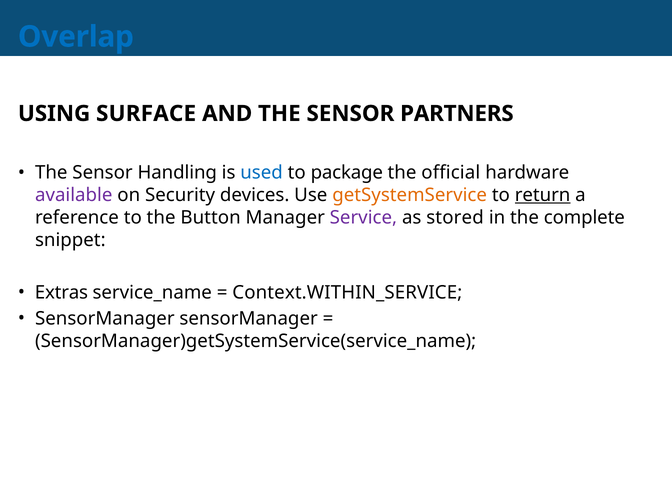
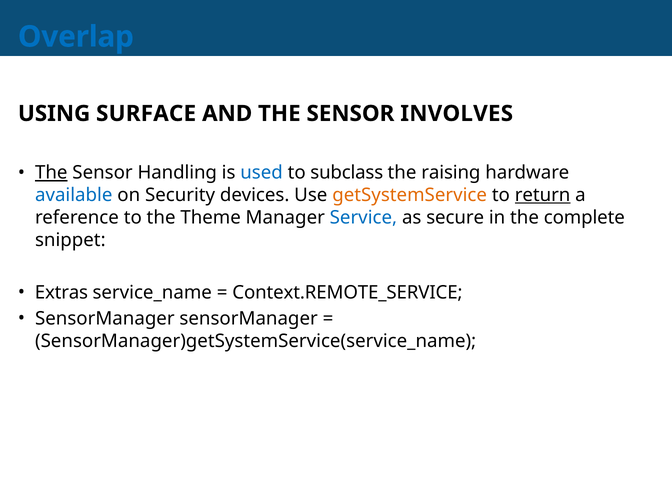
PARTNERS: PARTNERS -> INVOLVES
The at (51, 173) underline: none -> present
package: package -> subclass
official: official -> raising
available colour: purple -> blue
Button: Button -> Theme
Service colour: purple -> blue
stored: stored -> secure
Context.WITHIN_SERVICE: Context.WITHIN_SERVICE -> Context.REMOTE_SERVICE
